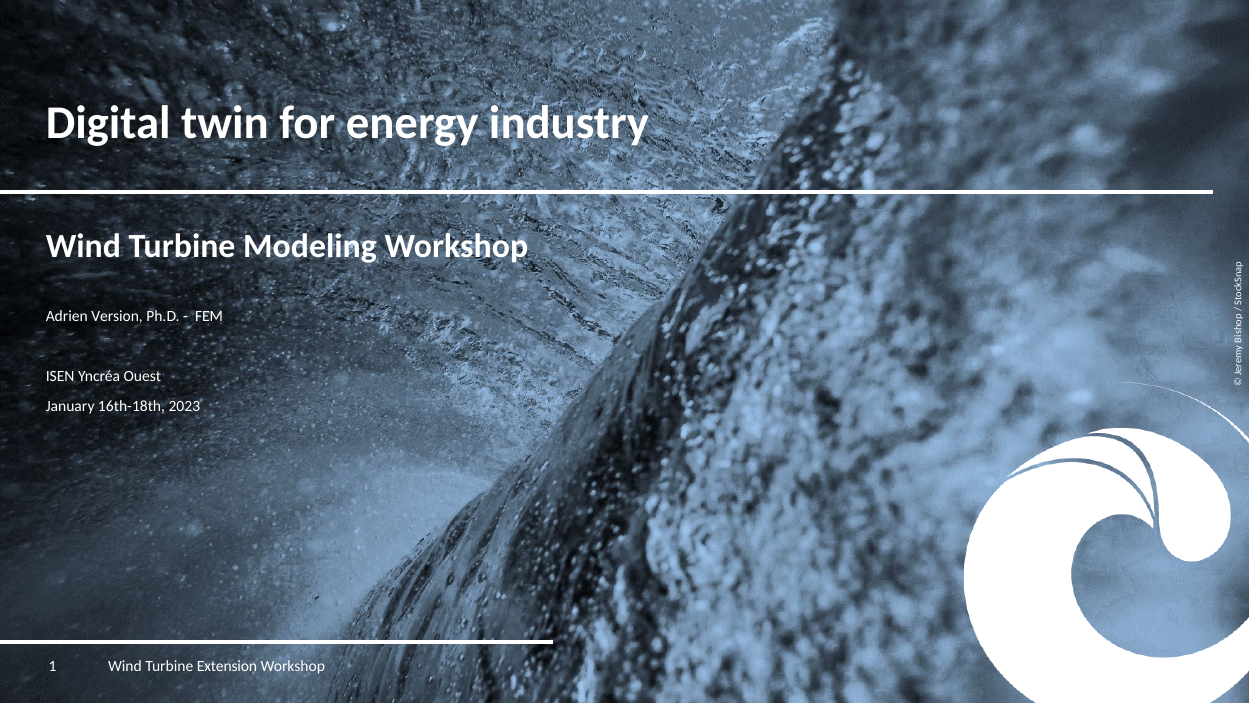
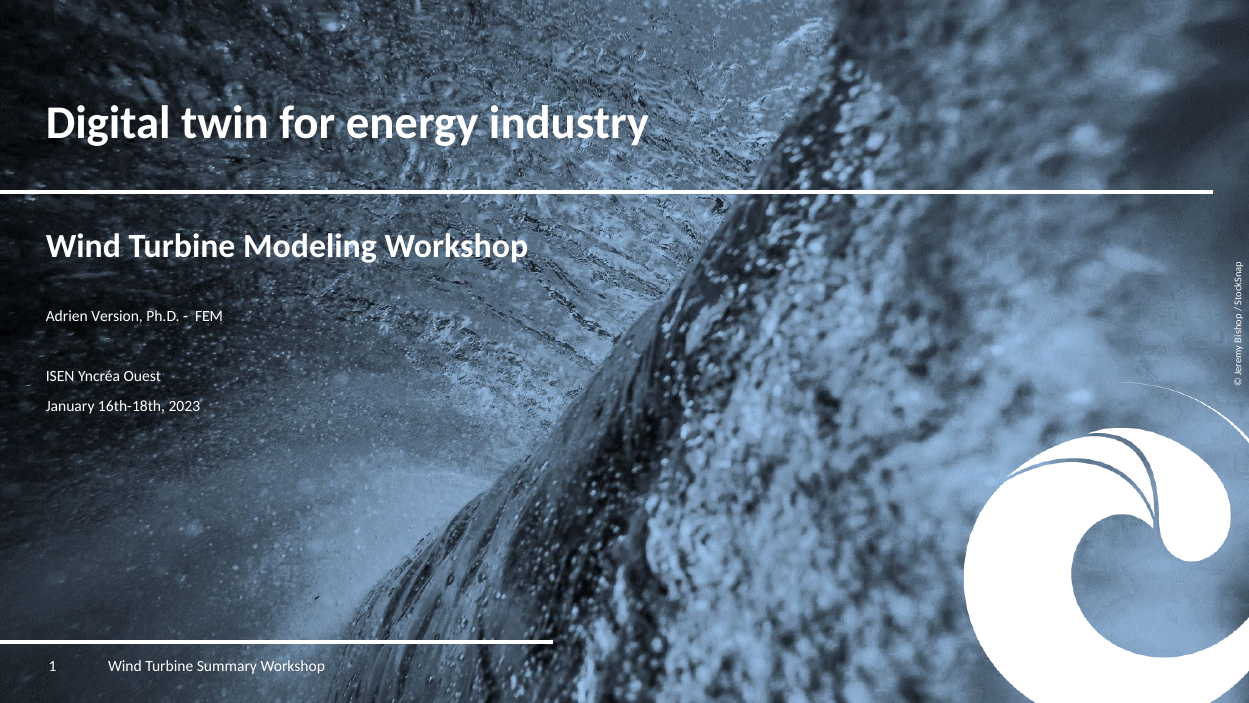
Extension: Extension -> Summary
